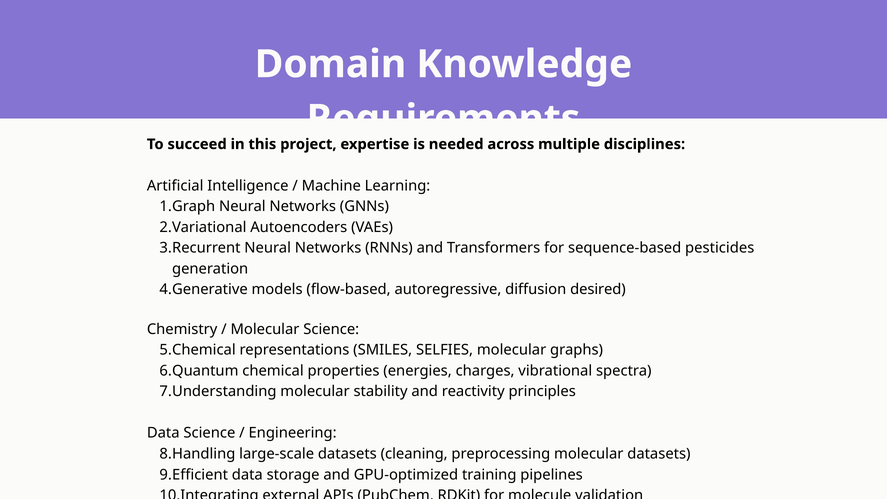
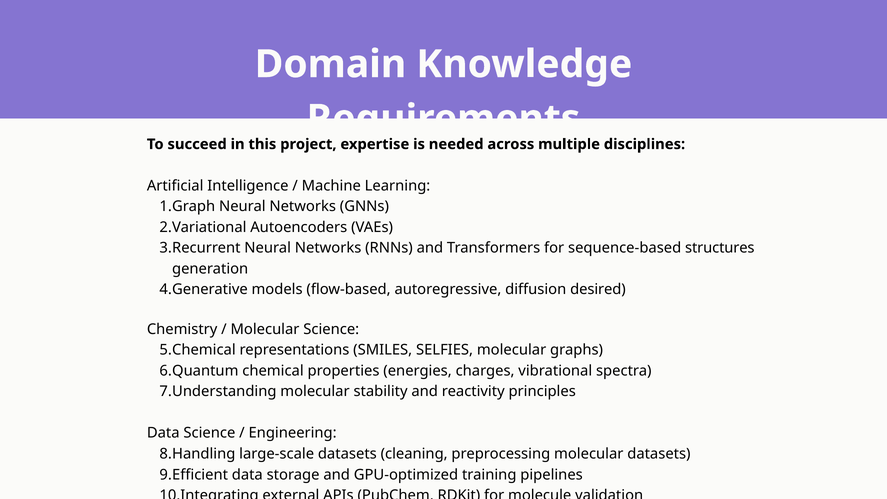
pesticides: pesticides -> structures
